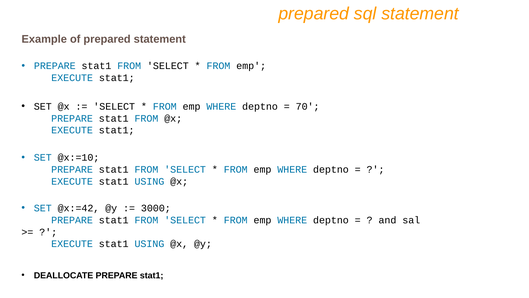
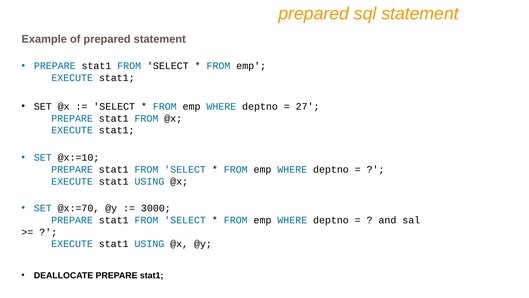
70: 70 -> 27
@x:=42: @x:=42 -> @x:=70
